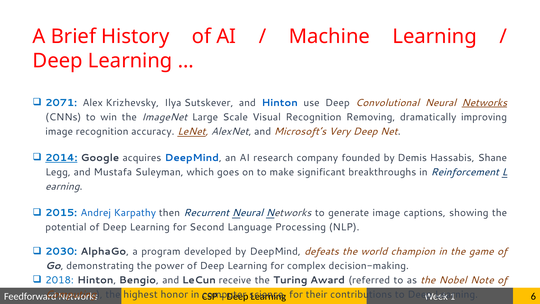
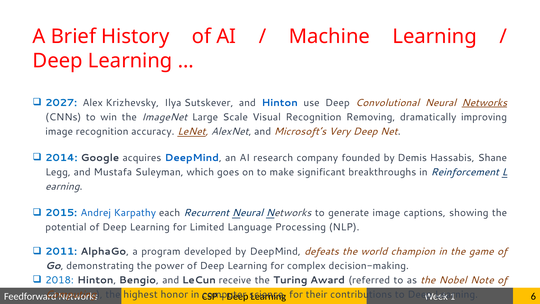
2071: 2071 -> 2027
2014 underline: present -> none
then: then -> each
Second: Second -> Limited
2030: 2030 -> 2011
